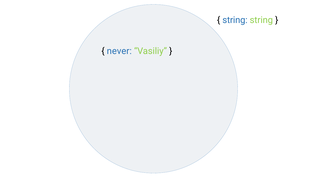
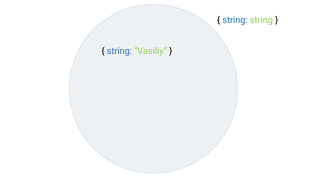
never at (119, 51): never -> string
